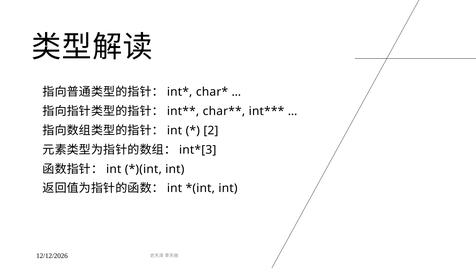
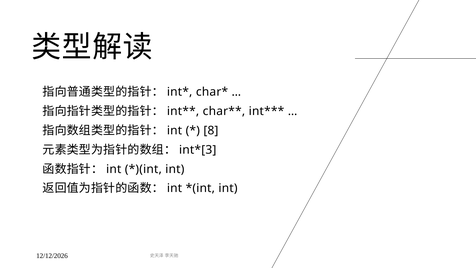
2: 2 -> 8
